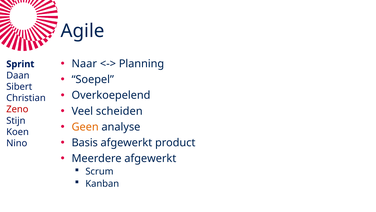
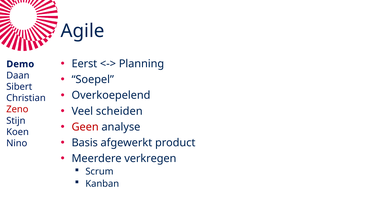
Naar: Naar -> Eerst
Sprint: Sprint -> Demo
Geen colour: orange -> red
Meerdere afgewerkt: afgewerkt -> verkregen
